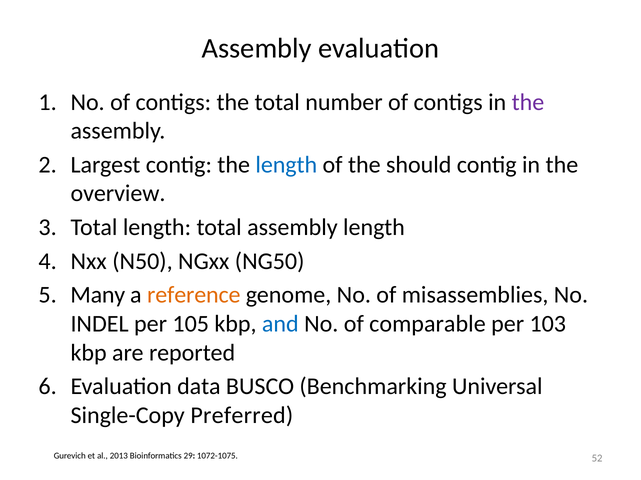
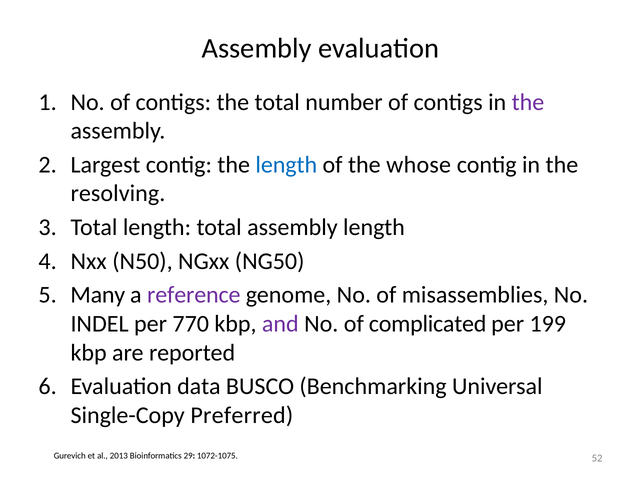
should: should -> whose
overview: overview -> resolving
reference colour: orange -> purple
105: 105 -> 770
and colour: blue -> purple
comparable: comparable -> complicated
103: 103 -> 199
